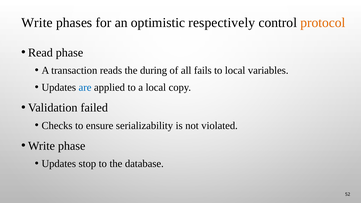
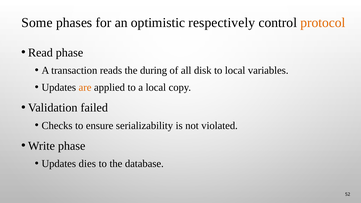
Write at (37, 23): Write -> Some
fails: fails -> disk
are colour: blue -> orange
stop: stop -> dies
